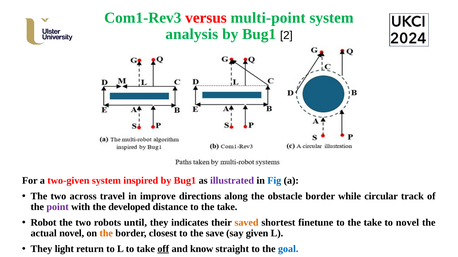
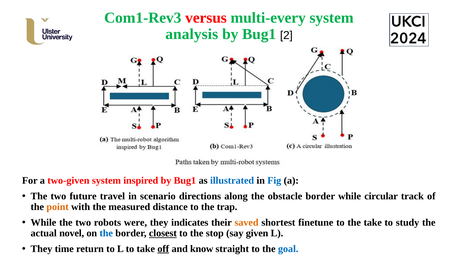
multi-point: multi-point -> multi-every
illustrated colour: purple -> blue
across: across -> future
improve: improve -> scenario
point colour: purple -> orange
developed: developed -> measured
distance to the take: take -> trap
Robot at (43, 223): Robot -> While
until: until -> were
to novel: novel -> study
the at (106, 234) colour: orange -> blue
closest underline: none -> present
save: save -> stop
light: light -> time
